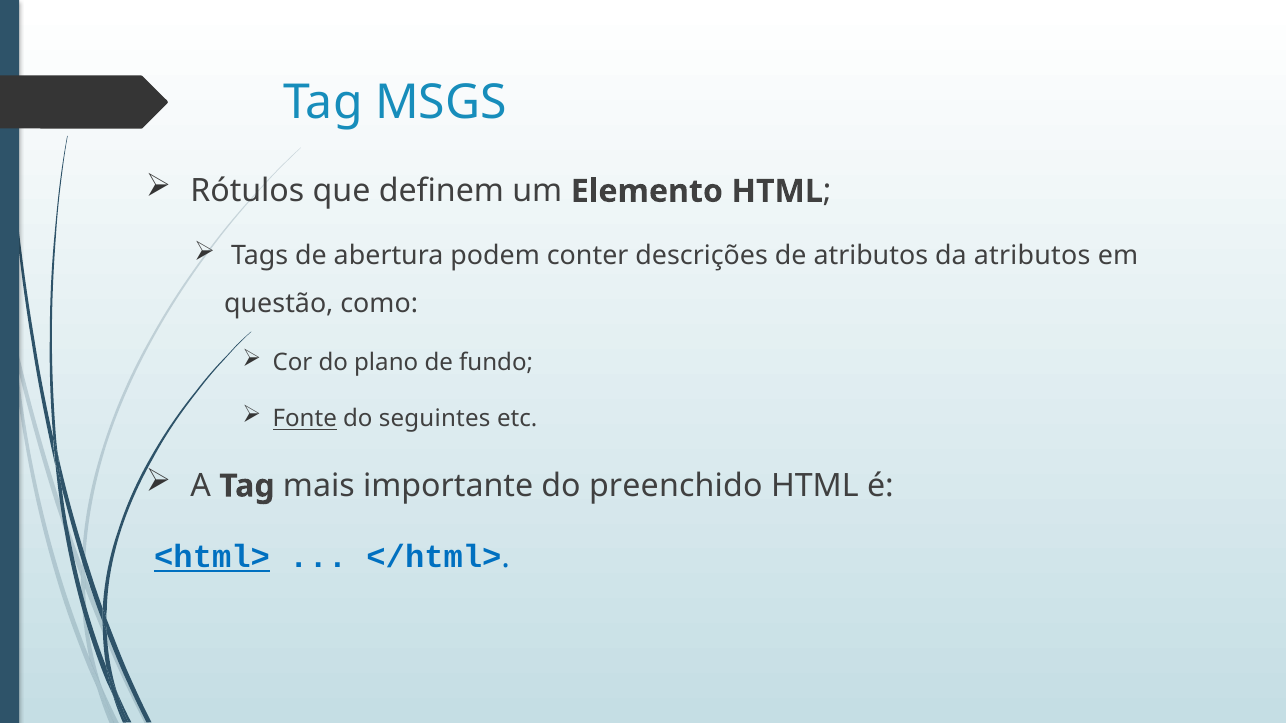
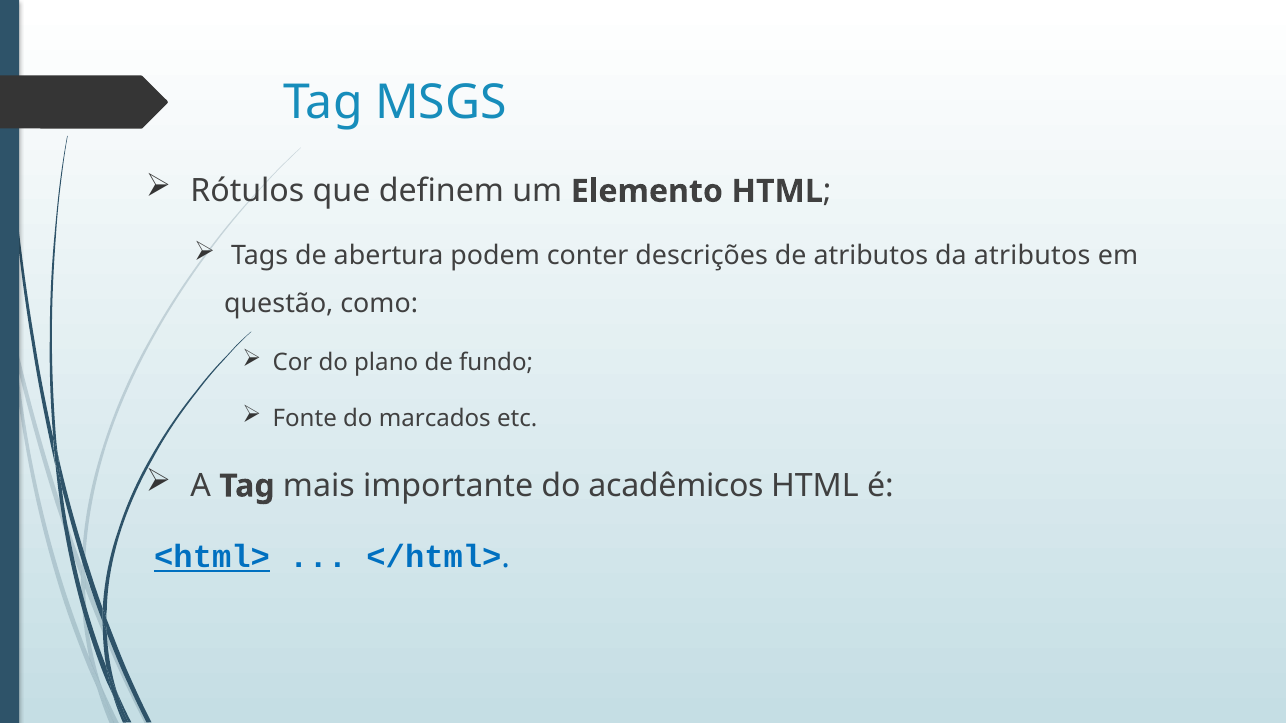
Fonte underline: present -> none
seguintes: seguintes -> marcados
preenchido: preenchido -> acadêmicos
